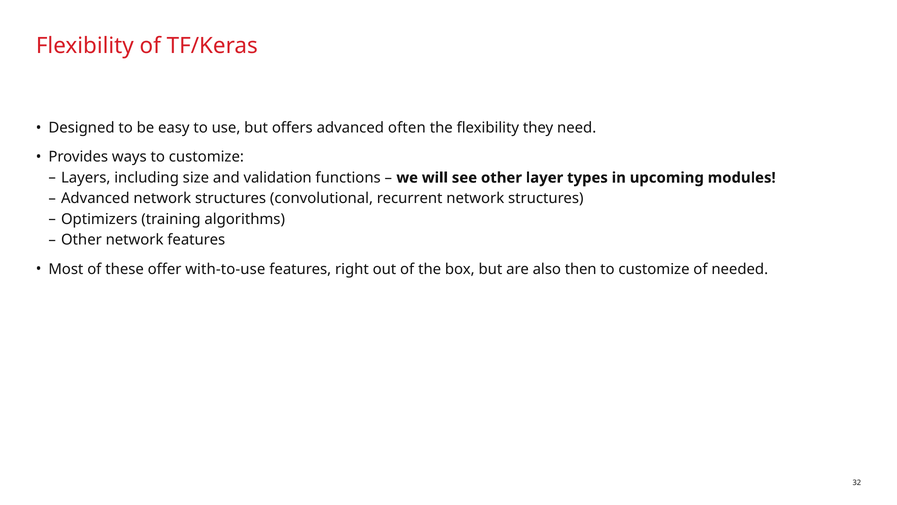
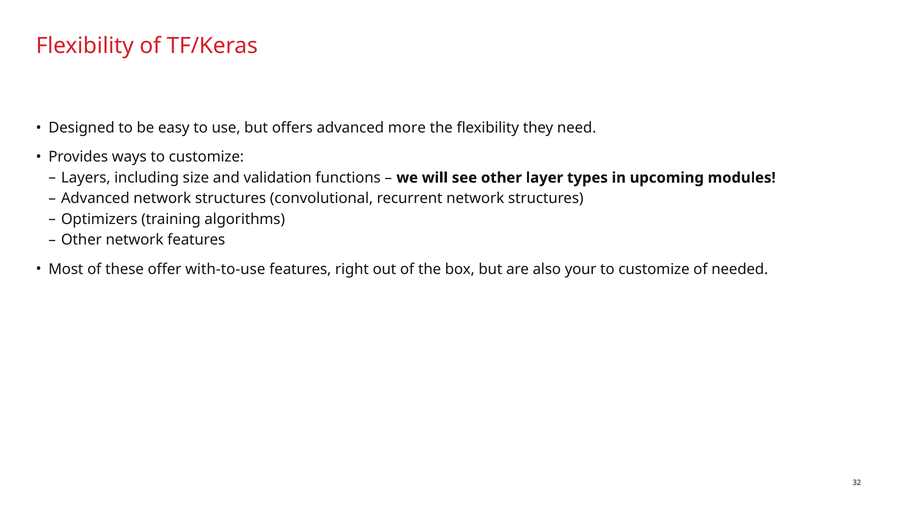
often: often -> more
then: then -> your
